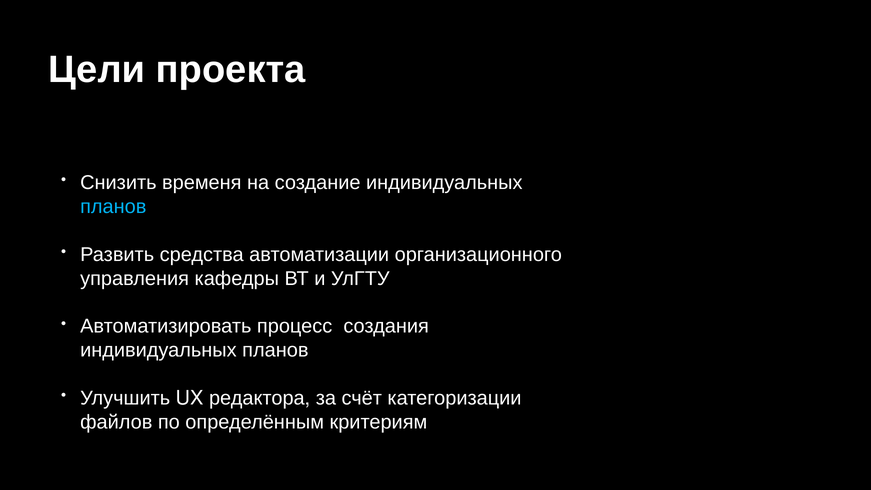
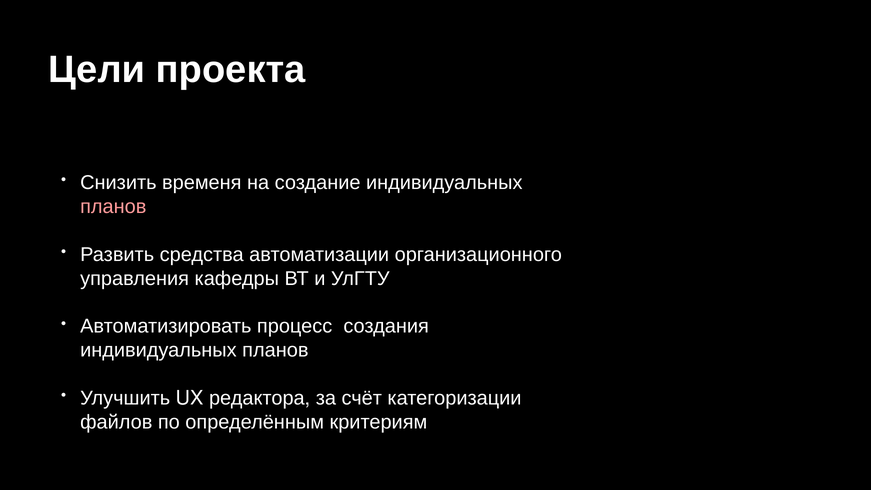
планов at (113, 207) colour: light blue -> pink
